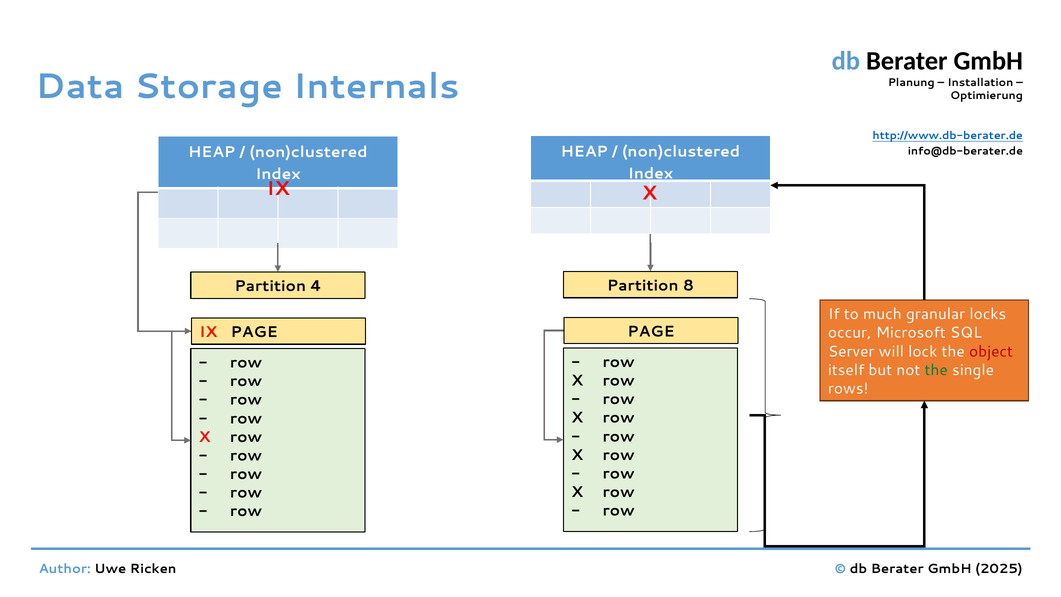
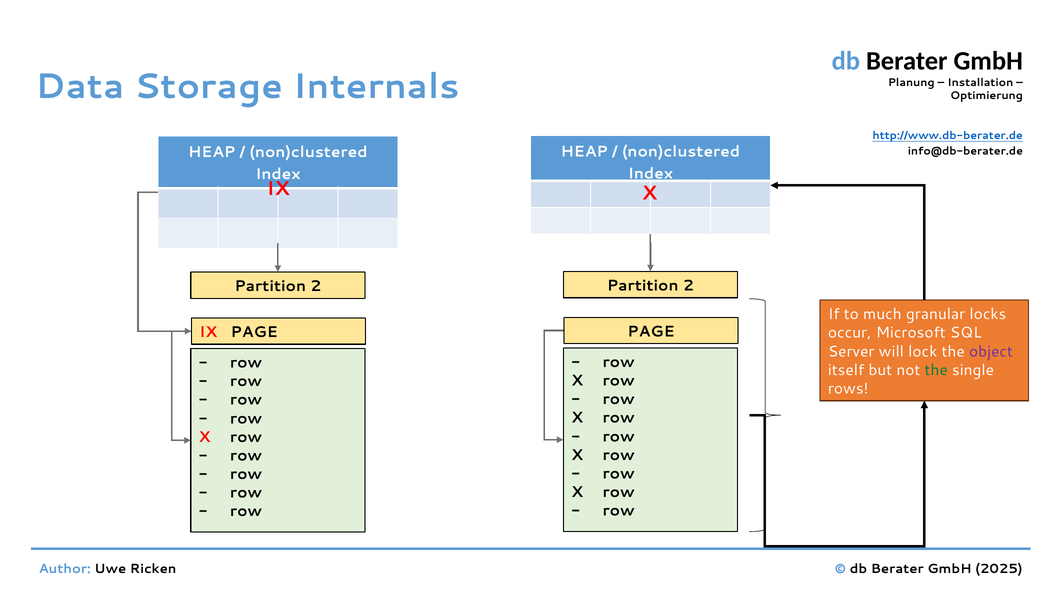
8 at (688, 286): 8 -> 2
4 at (316, 286): 4 -> 2
object colour: red -> purple
